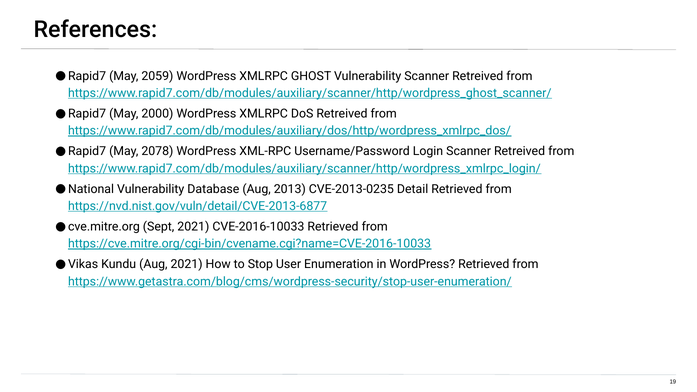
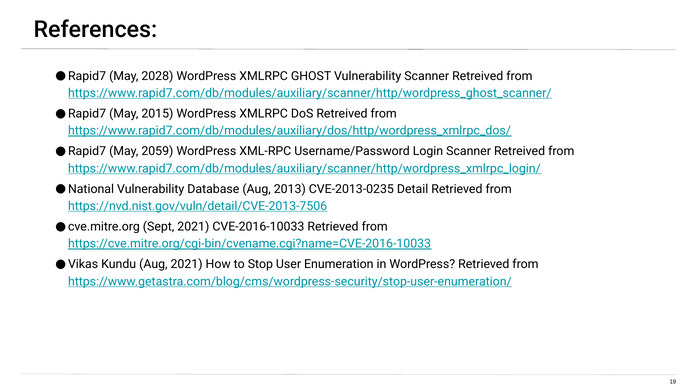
2059: 2059 -> 2028
2000: 2000 -> 2015
2078: 2078 -> 2059
https://nvd.nist.gov/vuln/detail/CVE-2013-6877: https://nvd.nist.gov/vuln/detail/CVE-2013-6877 -> https://nvd.nist.gov/vuln/detail/CVE-2013-7506
